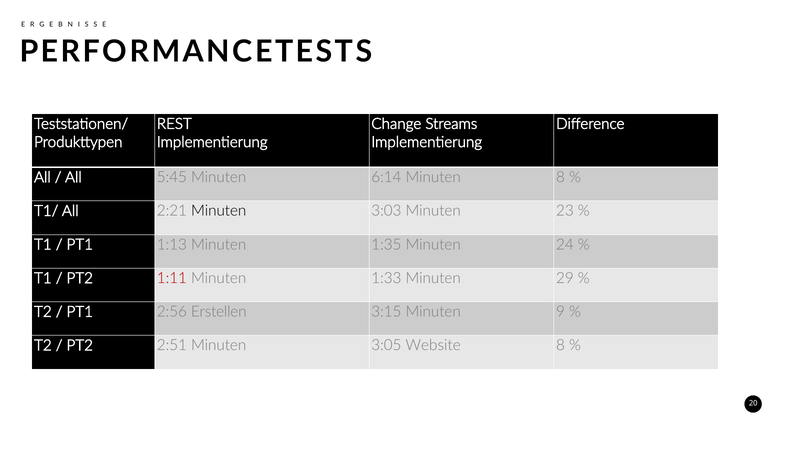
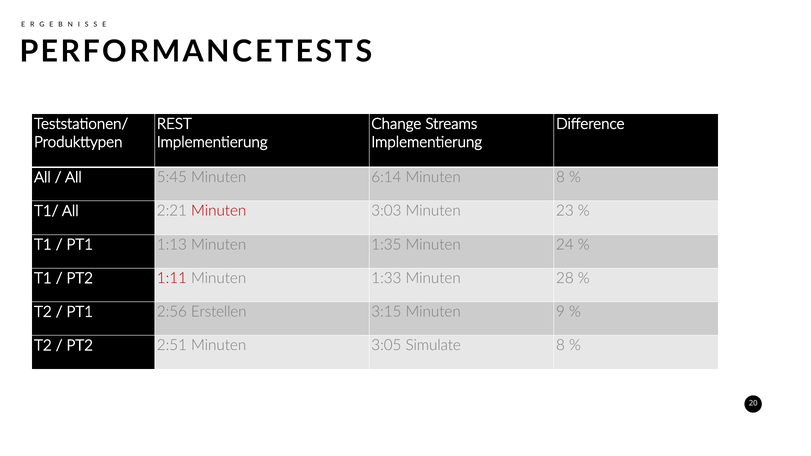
Minuten at (219, 211) colour: black -> red
29: 29 -> 28
Website: Website -> Simulate
